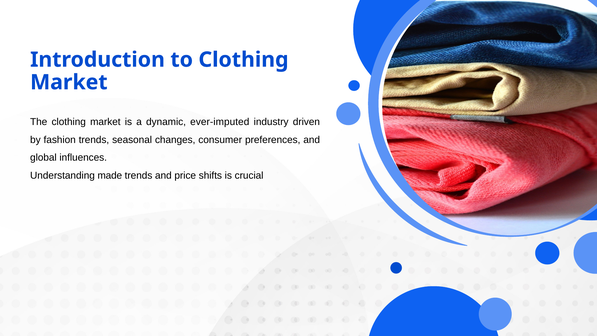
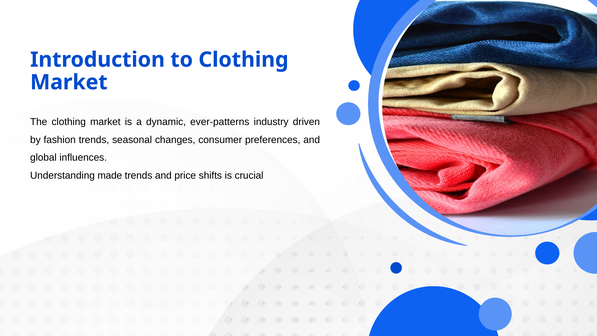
ever-imputed: ever-imputed -> ever-patterns
